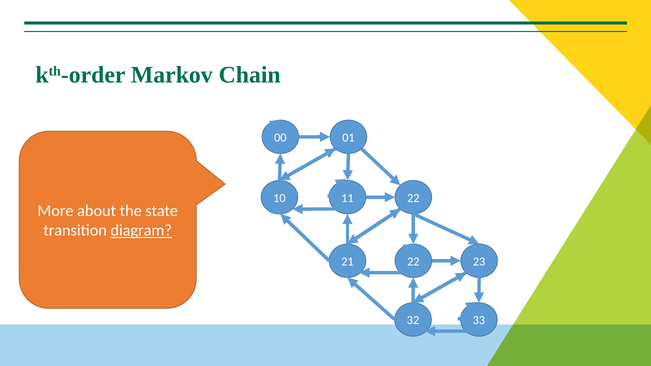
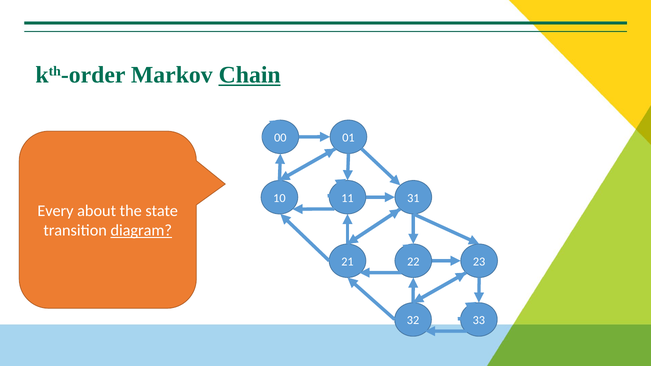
Chain underline: none -> present
11 22: 22 -> 31
More: More -> Every
